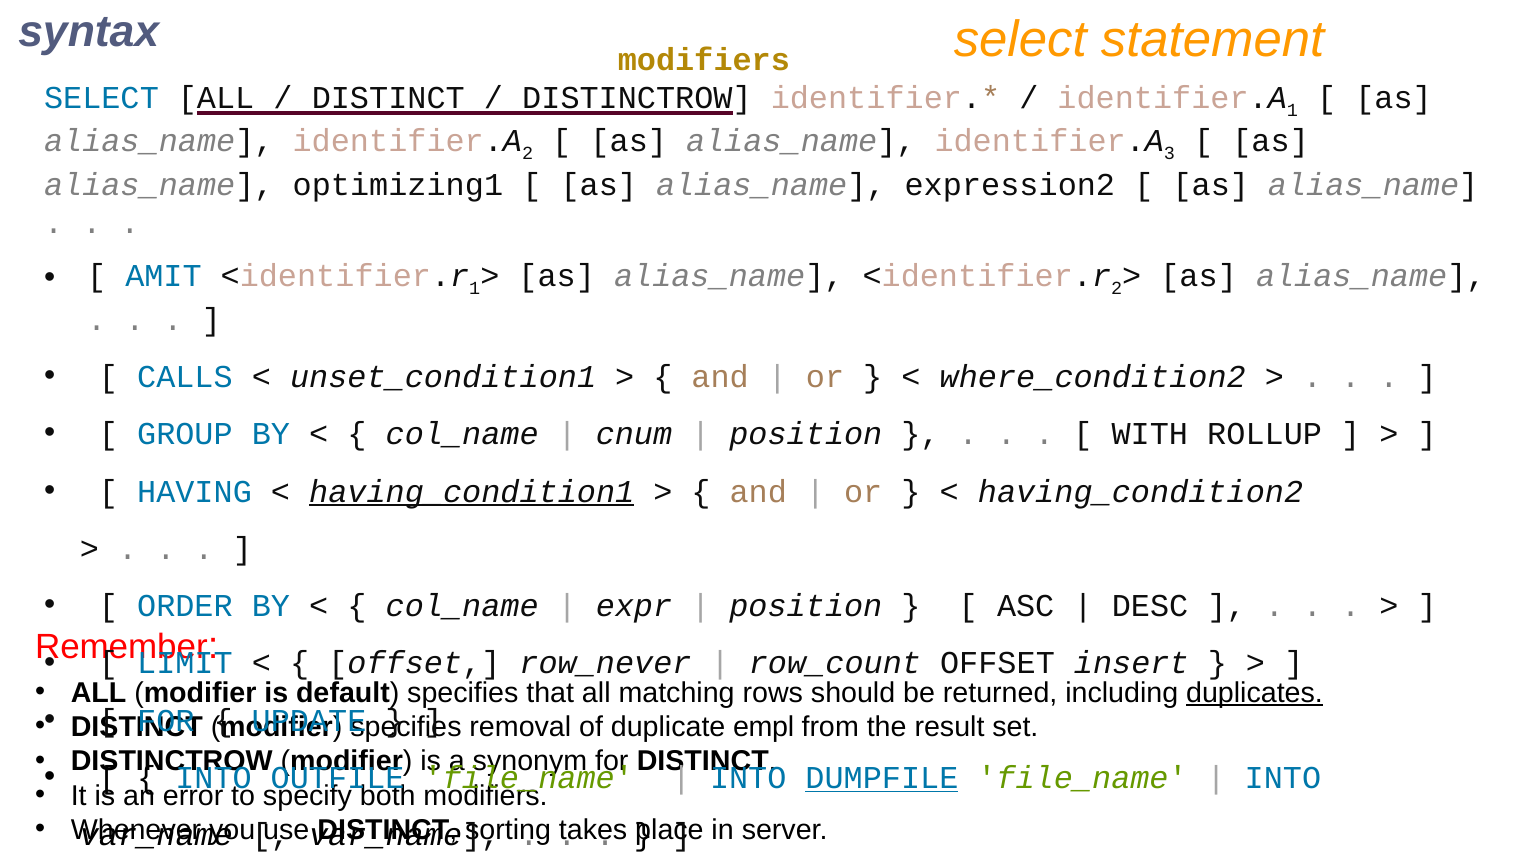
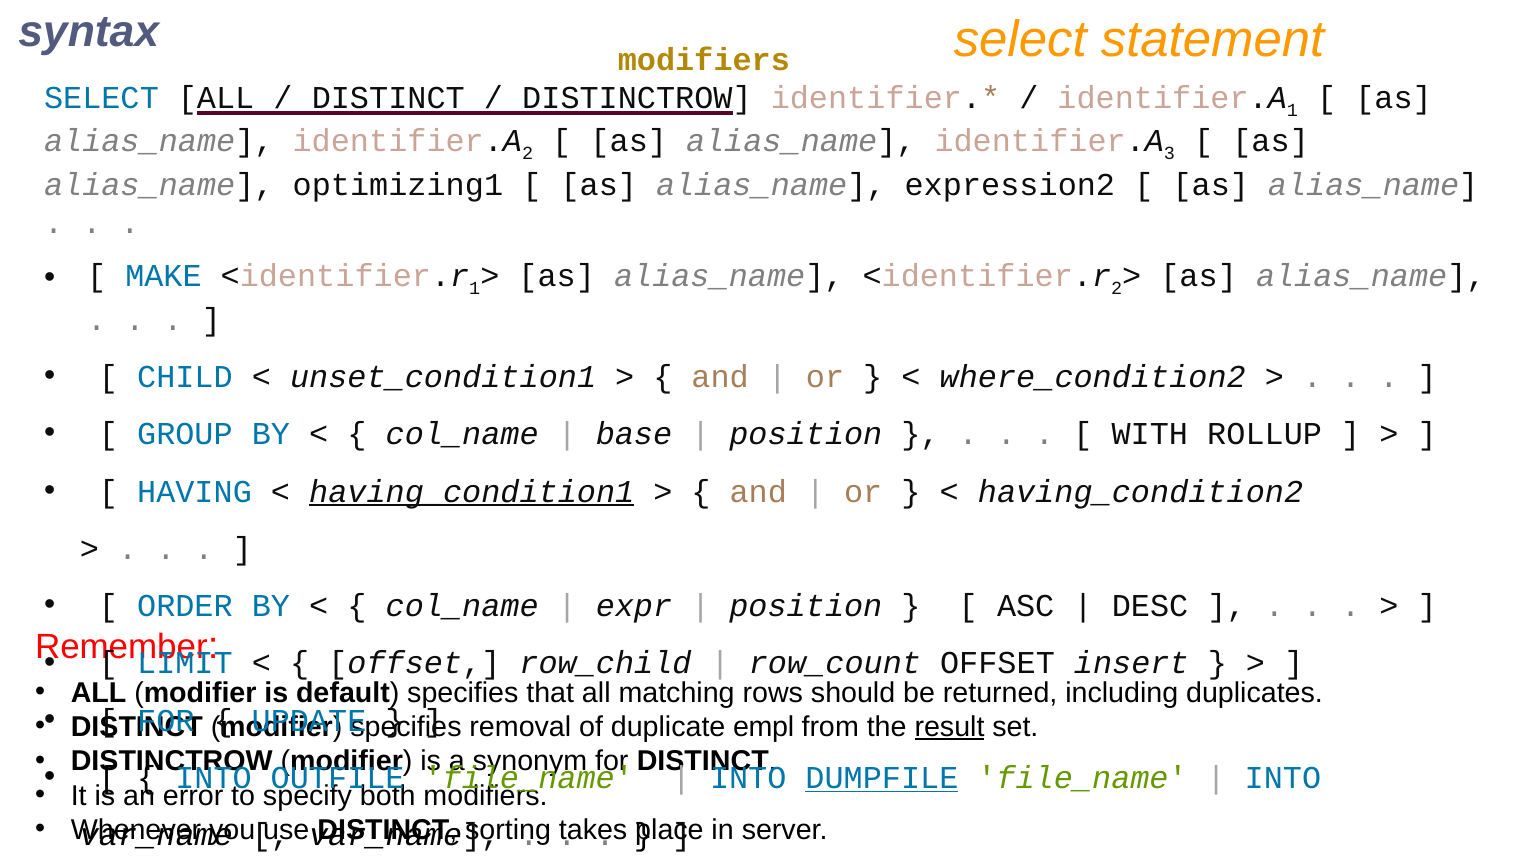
AMIT: AMIT -> MAKE
CALLS: CALLS -> CHILD
cnum: cnum -> base
row_never: row_never -> row_child
duplicates underline: present -> none
result underline: none -> present
